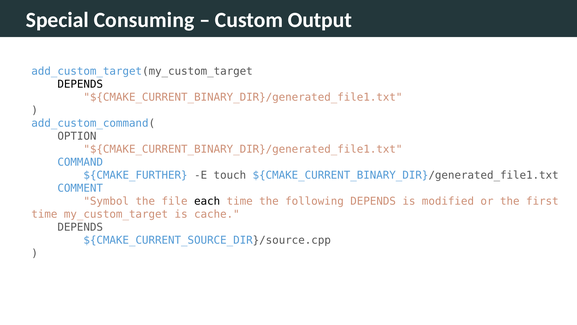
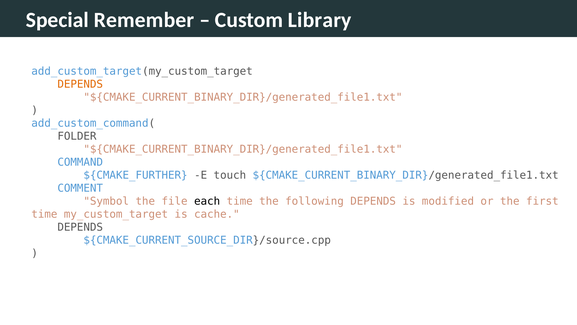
Consuming: Consuming -> Remember
Output: Output -> Library
DEPENDS at (80, 84) colour: black -> orange
OPTION: OPTION -> FOLDER
